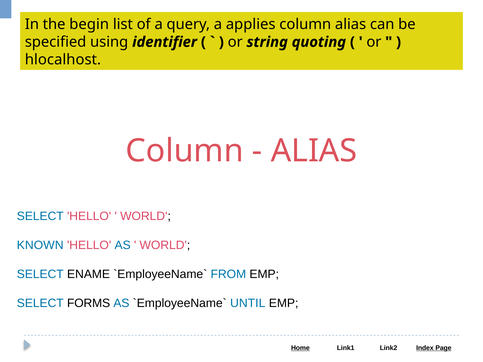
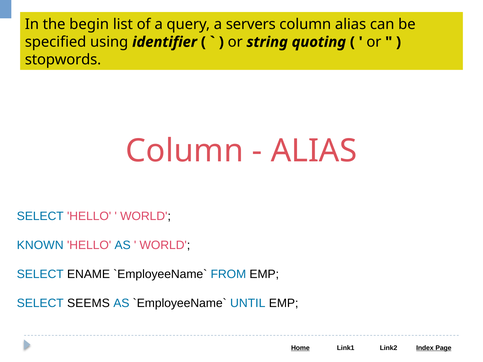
applies: applies -> servers
hlocalhost: hlocalhost -> stopwords
FORMS: FORMS -> SEEMS
